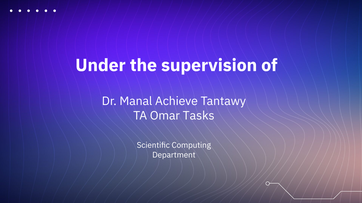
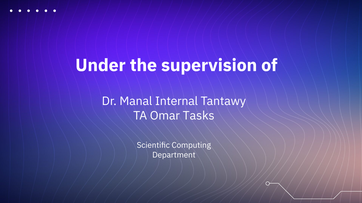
Achieve: Achieve -> Internal
